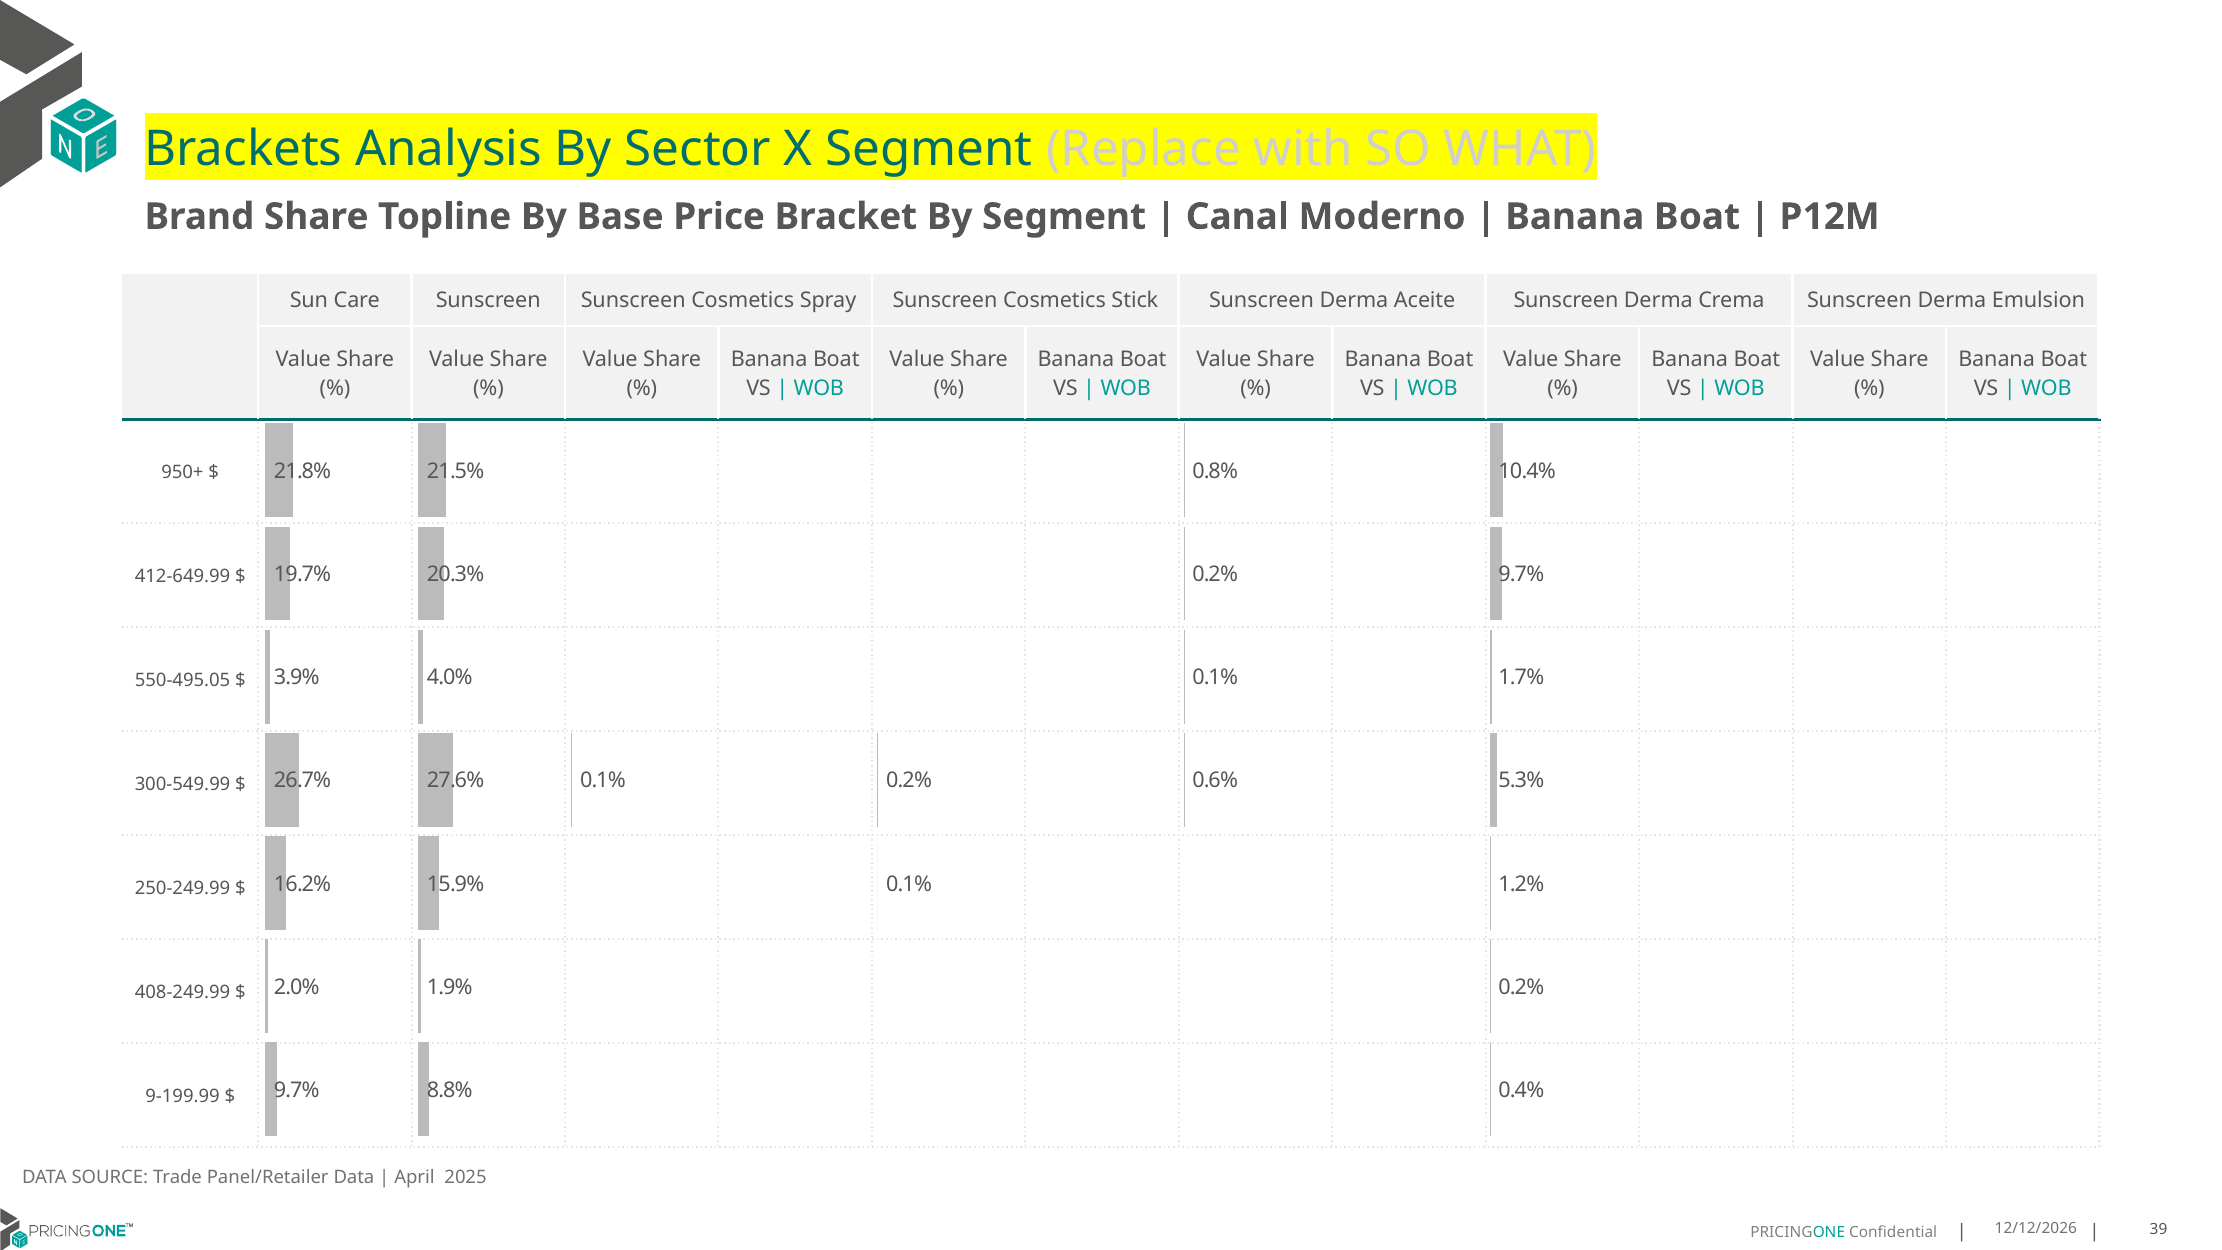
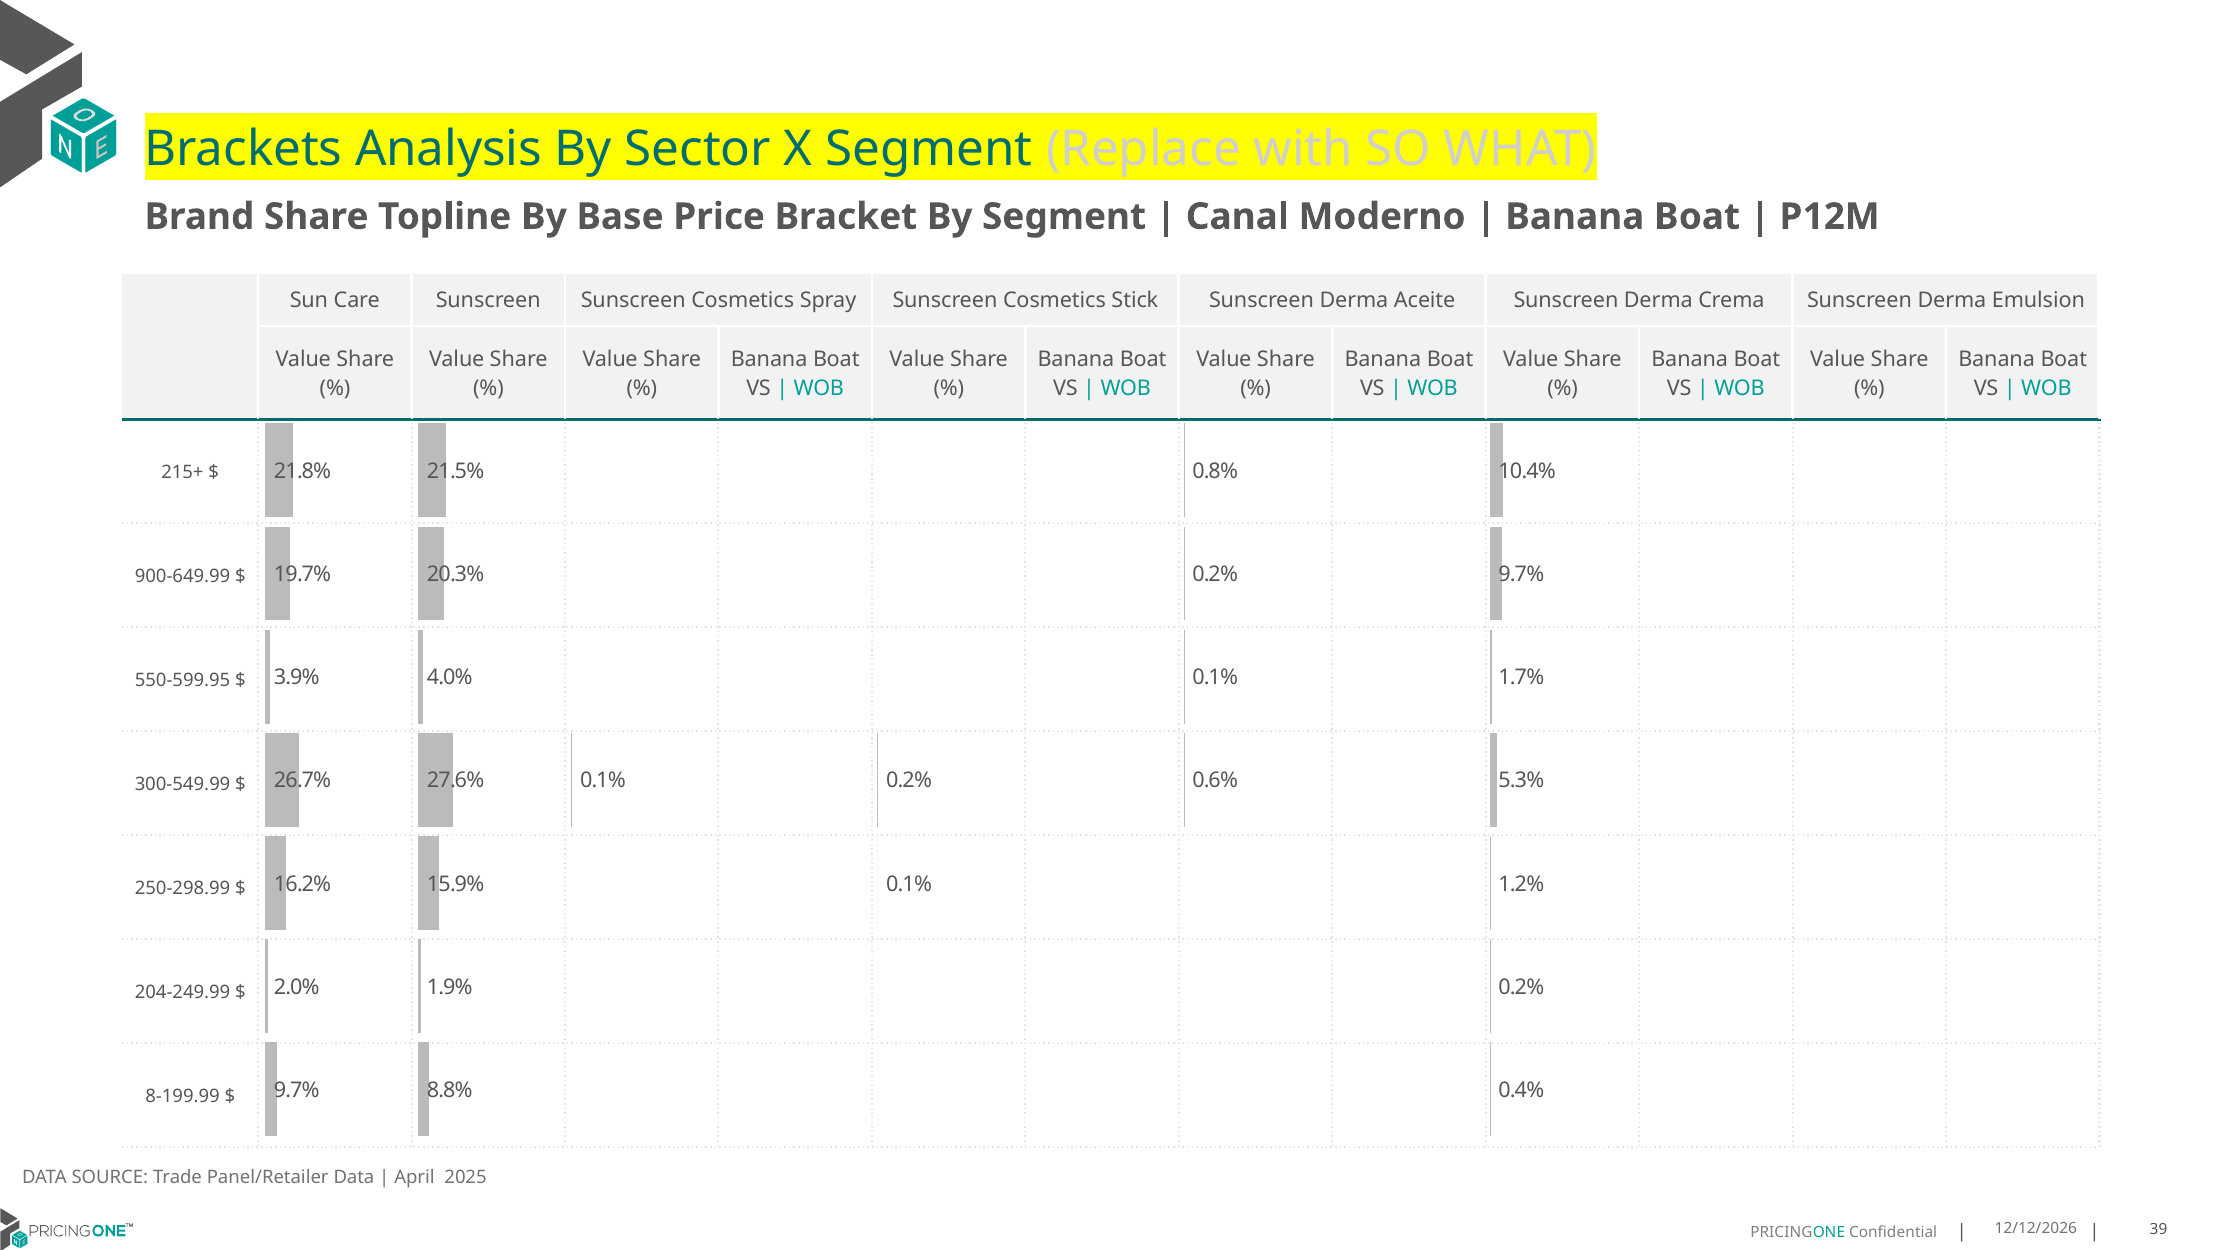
950+: 950+ -> 215+
412-649.99: 412-649.99 -> 900-649.99
550-495.05: 550-495.05 -> 550-599.95
250-249.99: 250-249.99 -> 250-298.99
408-249.99: 408-249.99 -> 204-249.99
9-199.99: 9-199.99 -> 8-199.99
